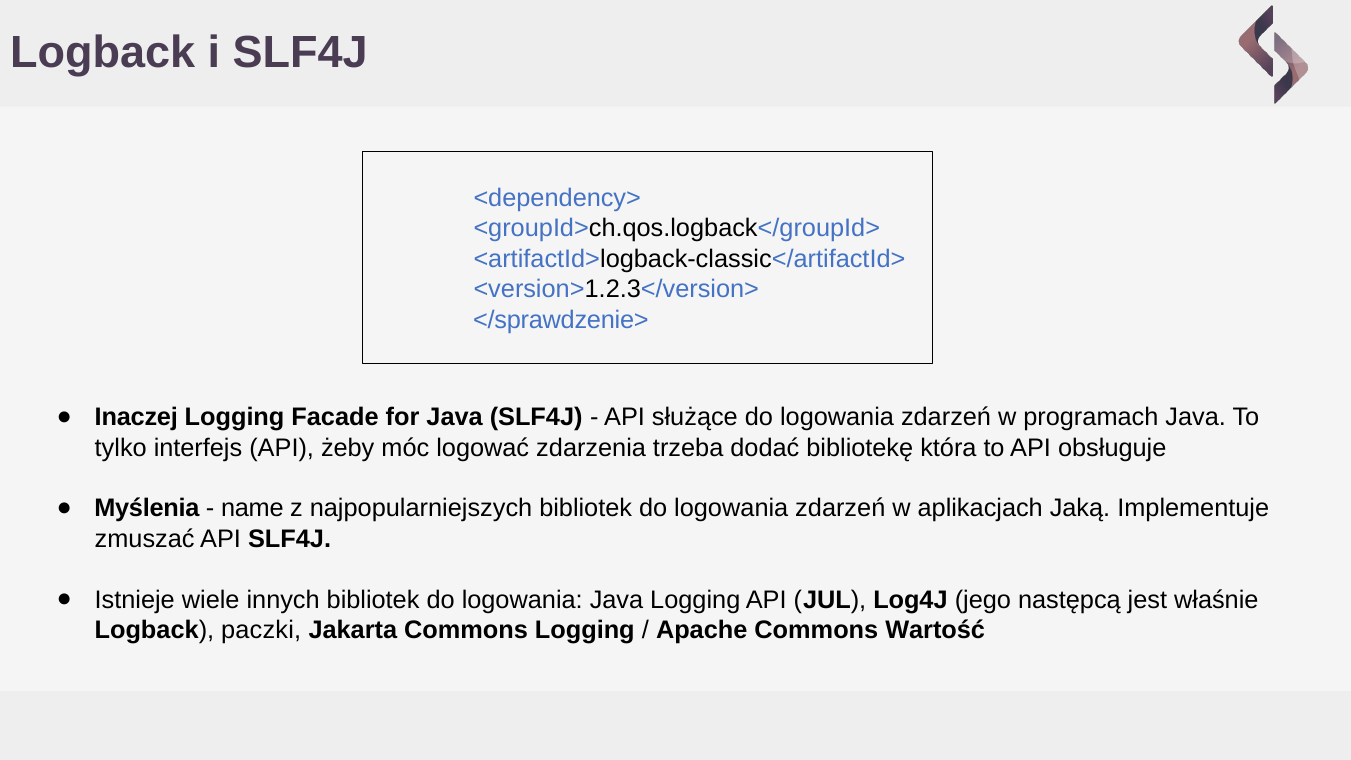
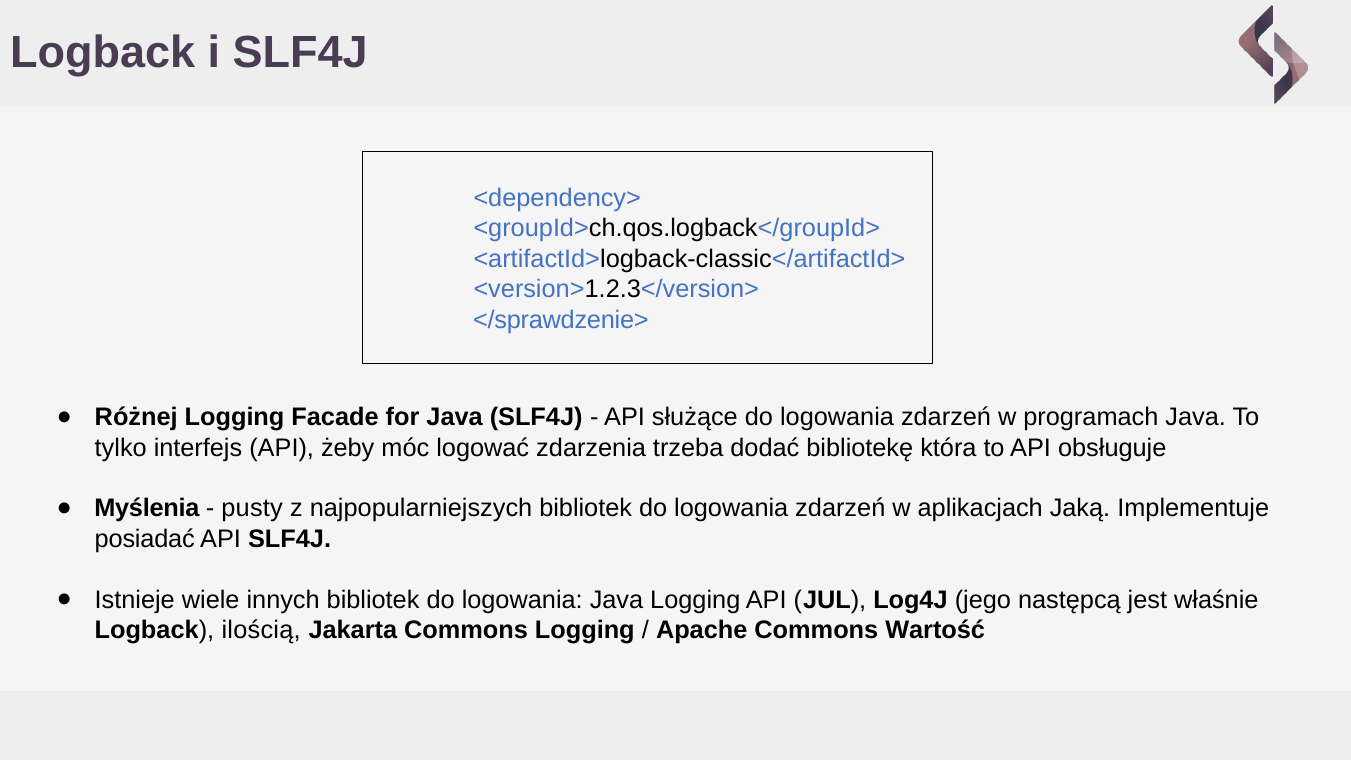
Inaczej: Inaczej -> Różnej
name: name -> pusty
zmuszać: zmuszać -> posiadać
paczki: paczki -> ilością
